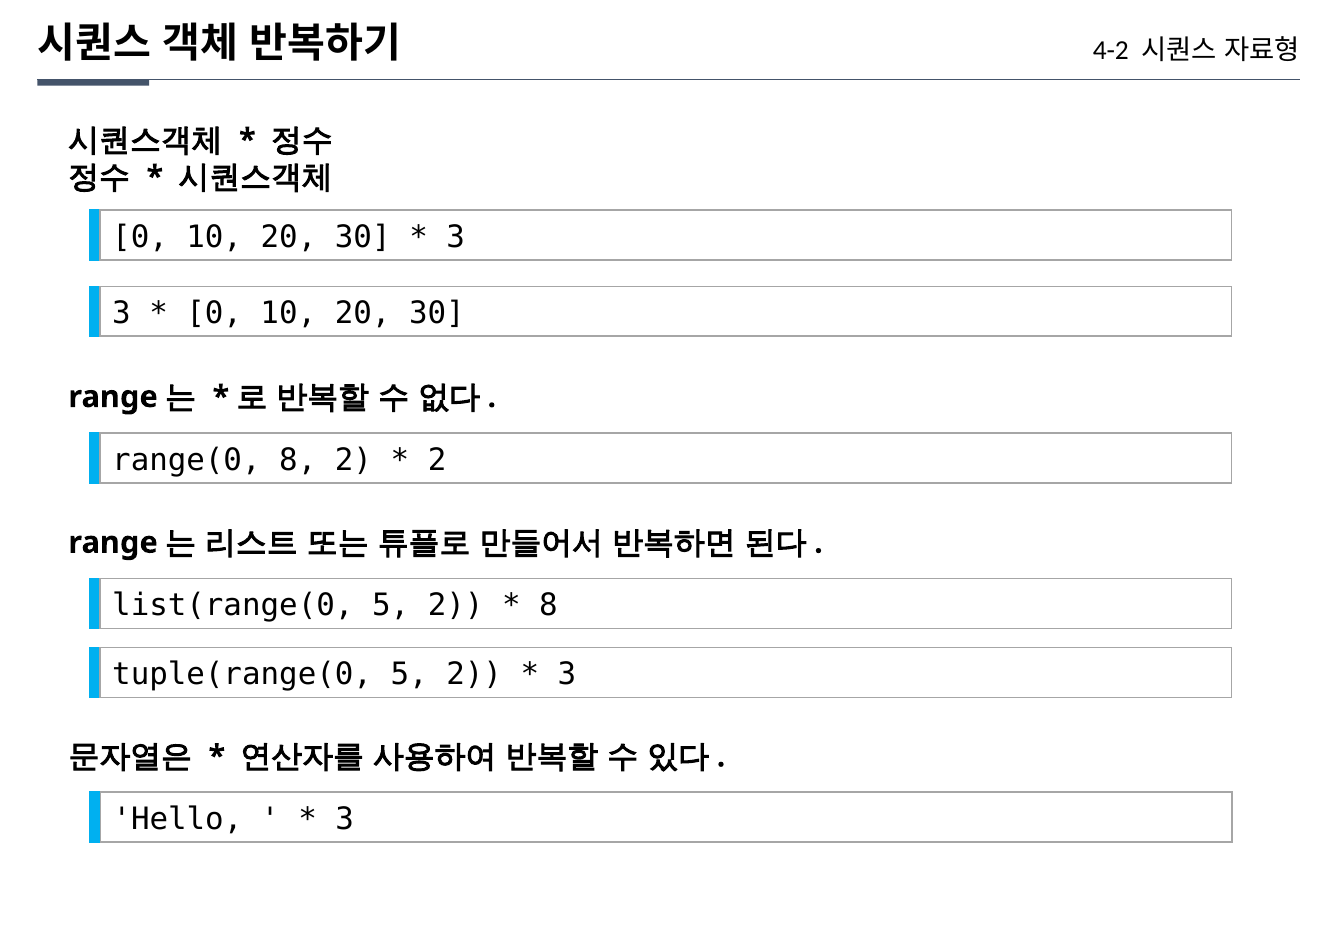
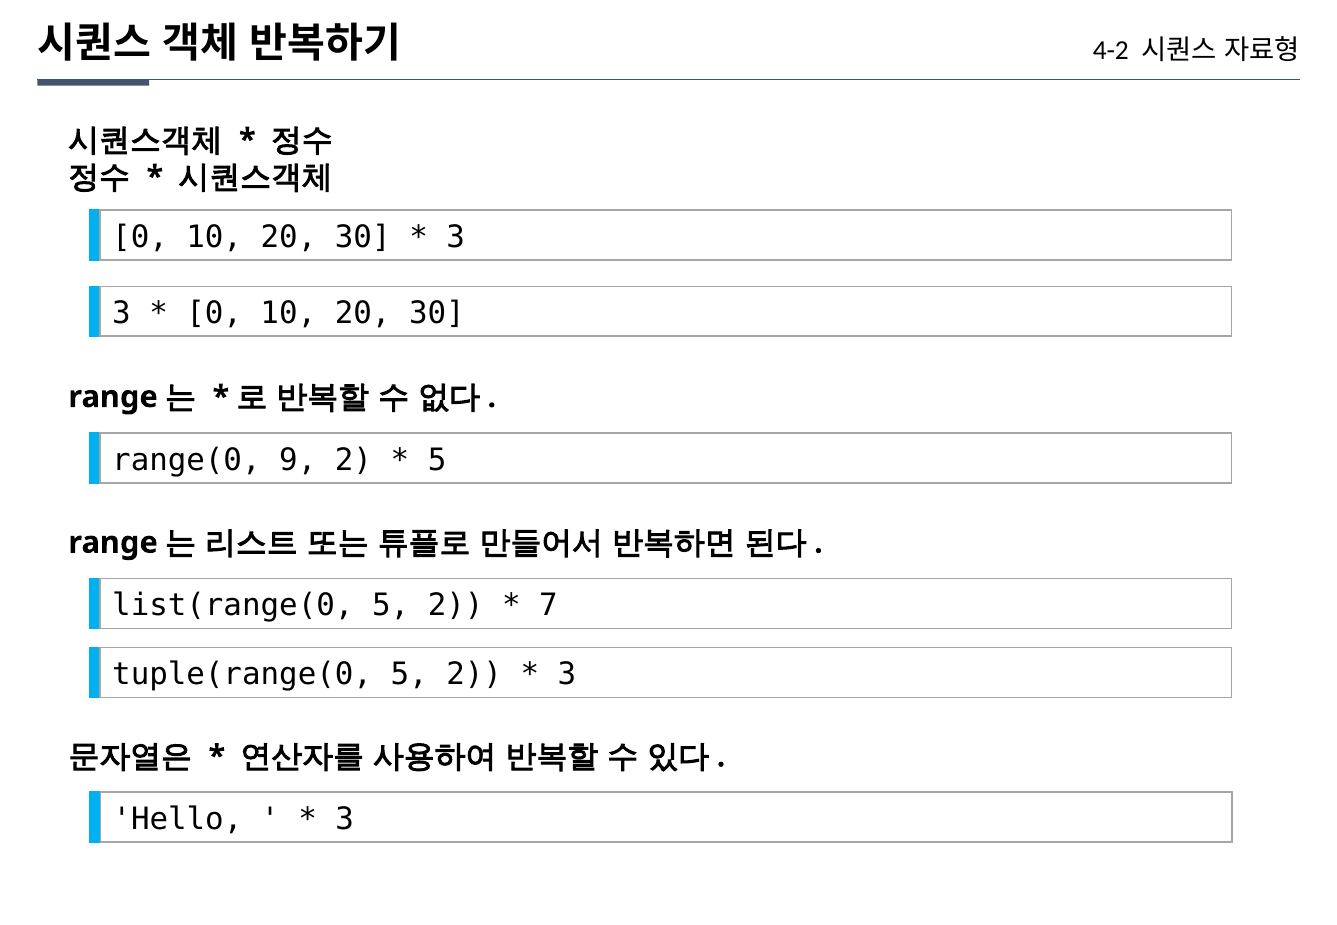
range(0 8: 8 -> 9
2 at (437, 460): 2 -> 5
8 at (549, 606): 8 -> 7
